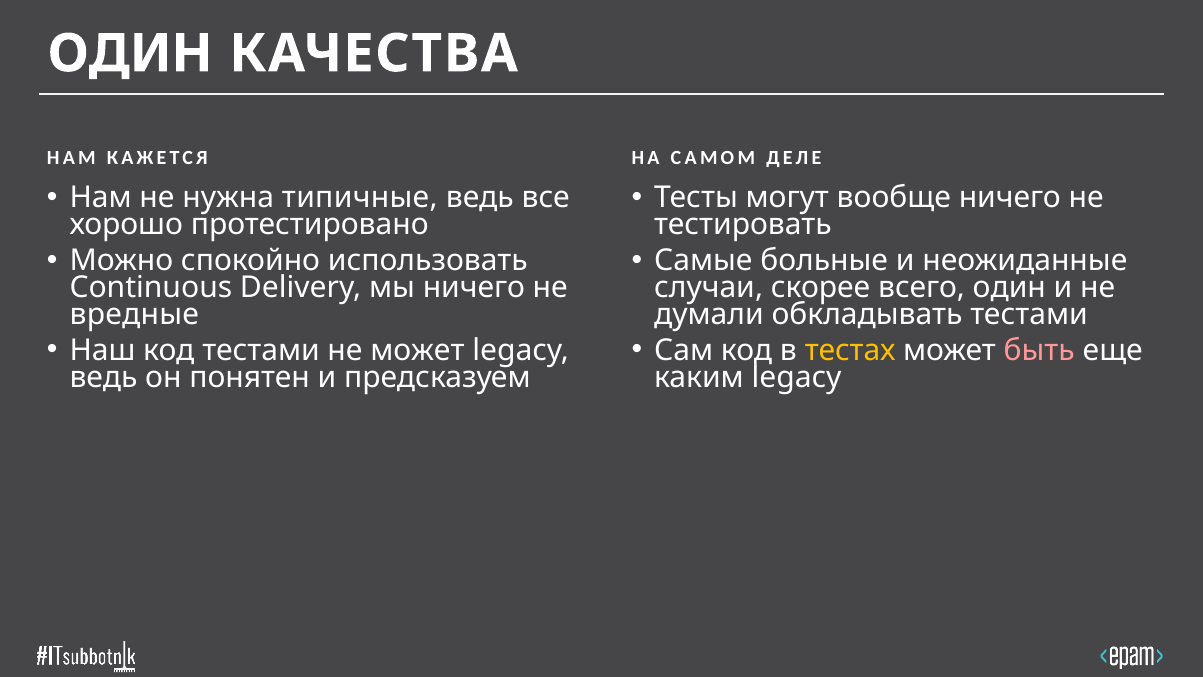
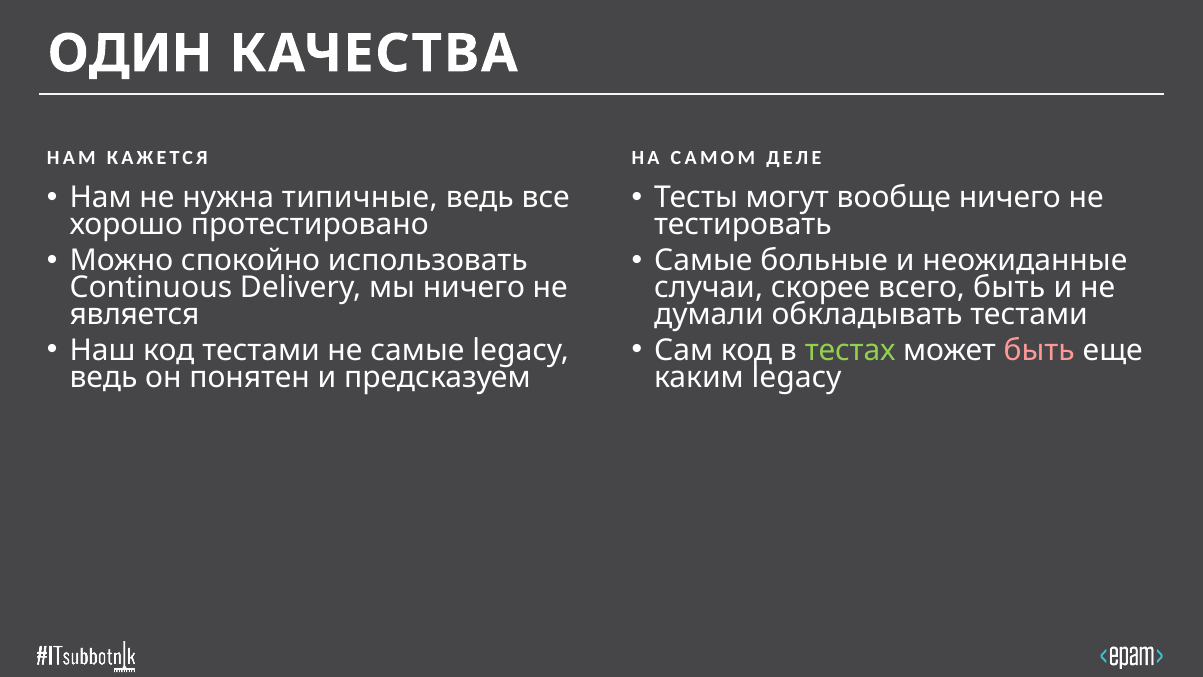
всего один: один -> быть
вредные: вредные -> является
не может: может -> самые
тестах colour: yellow -> light green
